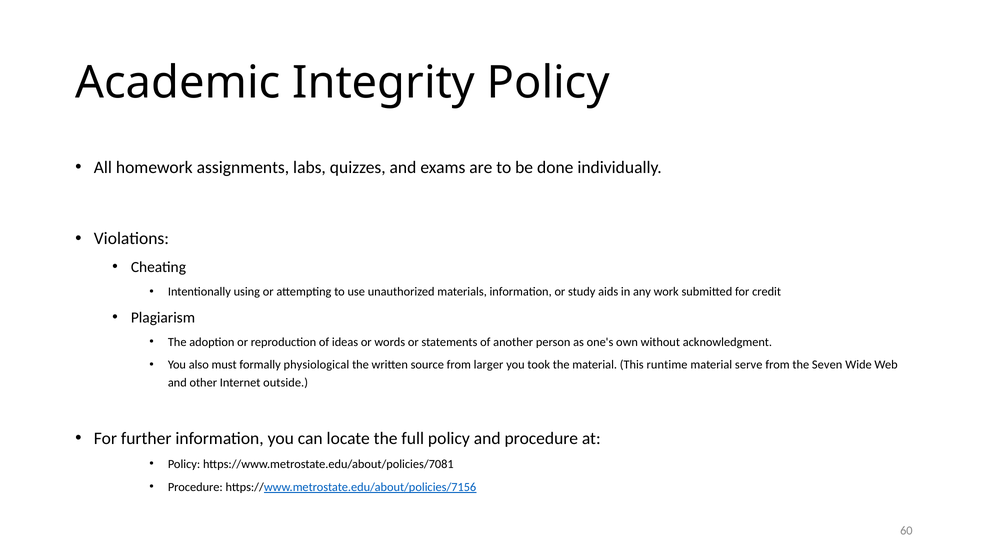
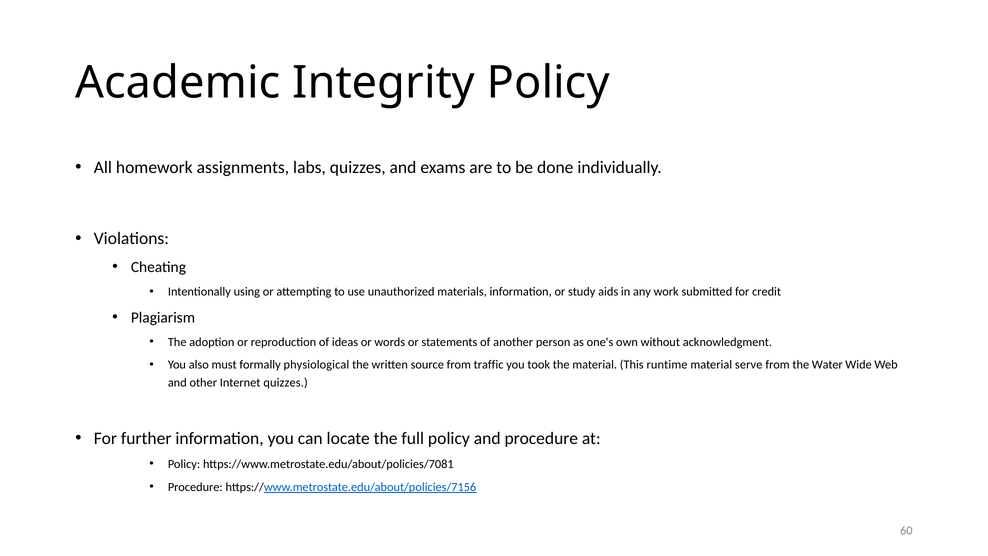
larger: larger -> traffic
Seven: Seven -> Water
Internet outside: outside -> quizzes
